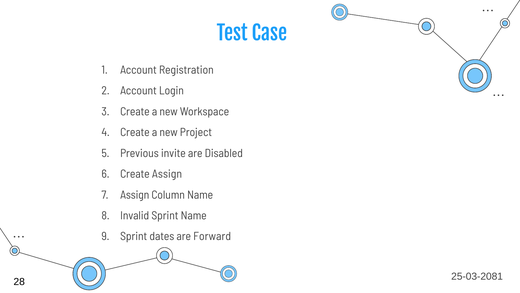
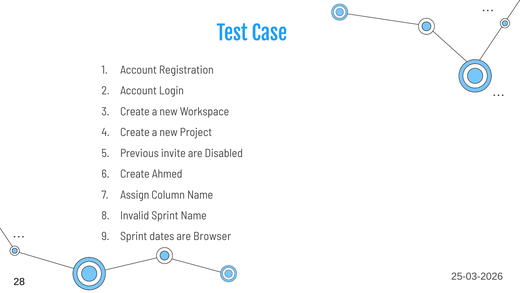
Create Assign: Assign -> Ahmed
Forward: Forward -> Browser
25-03-2081: 25-03-2081 -> 25-03-2026
